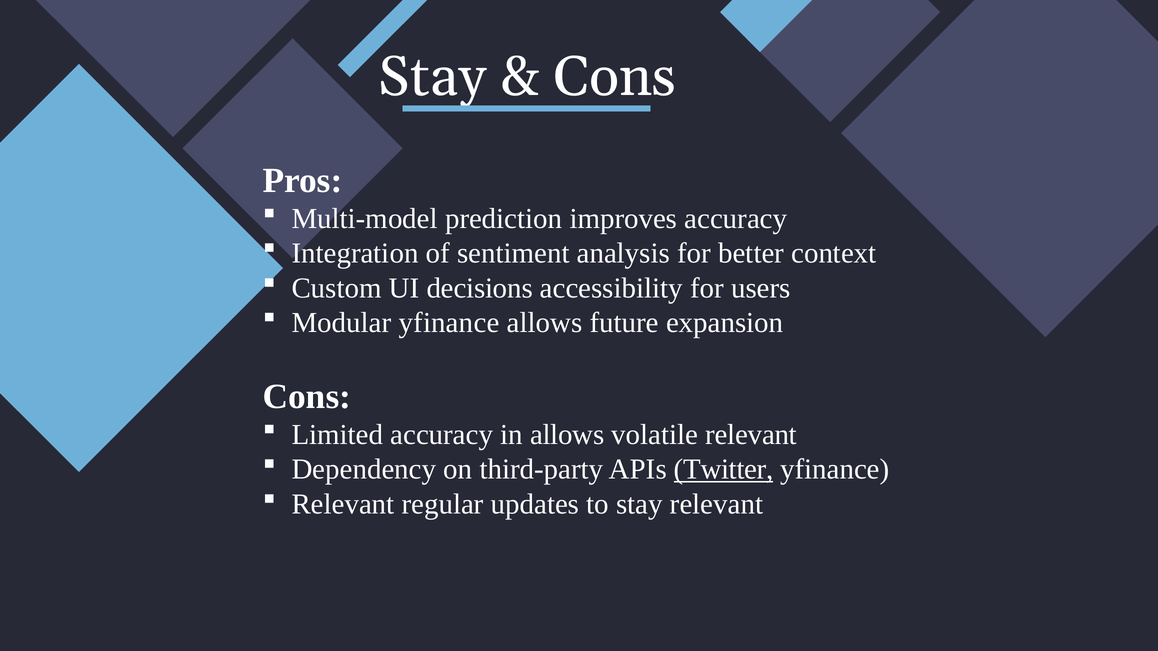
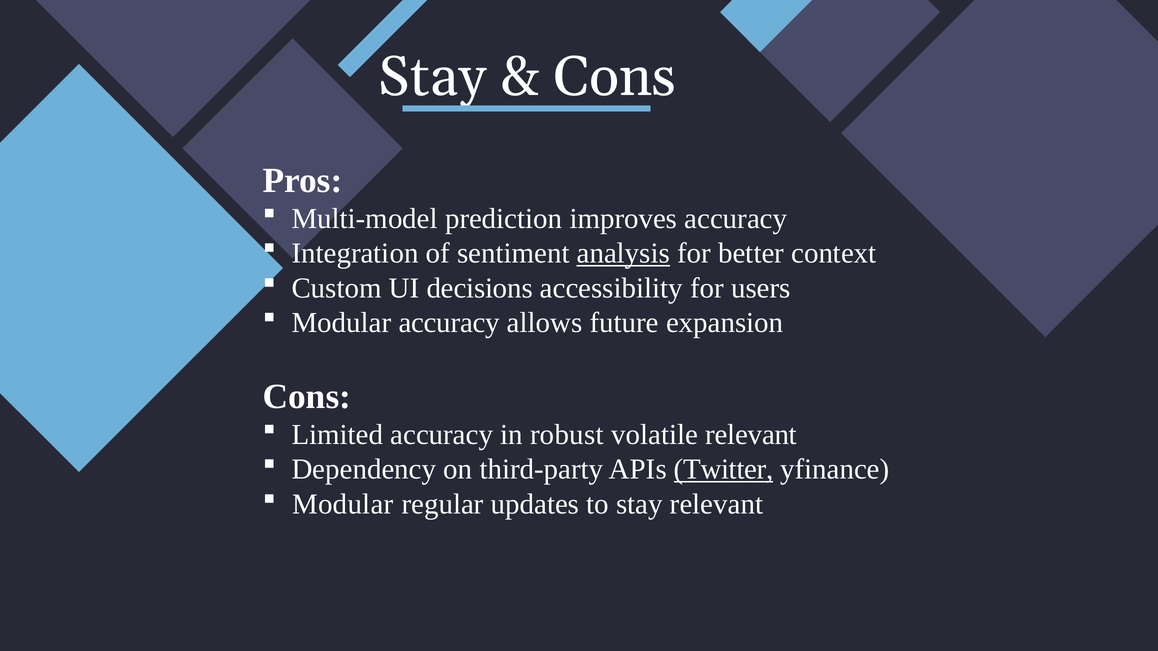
analysis underline: none -> present
Modular yfinance: yfinance -> accuracy
in allows: allows -> robust
Relevant at (343, 504): Relevant -> Modular
